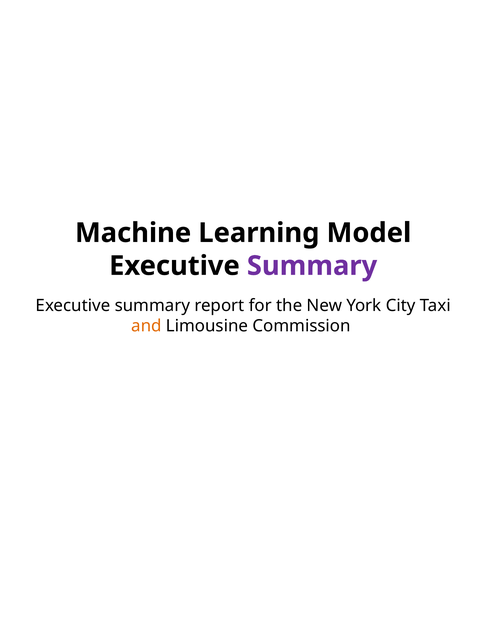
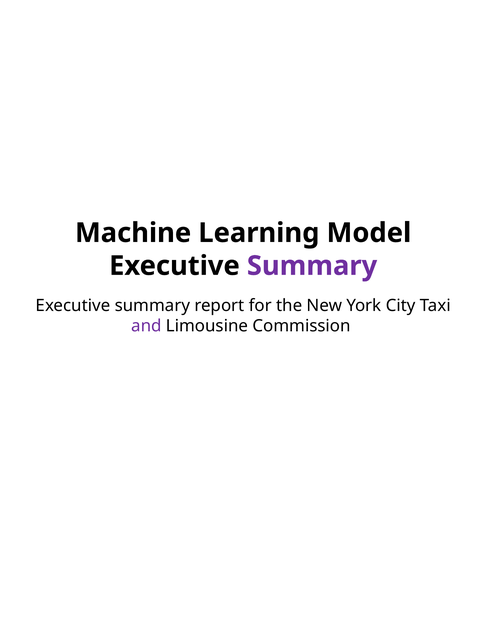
and colour: orange -> purple
